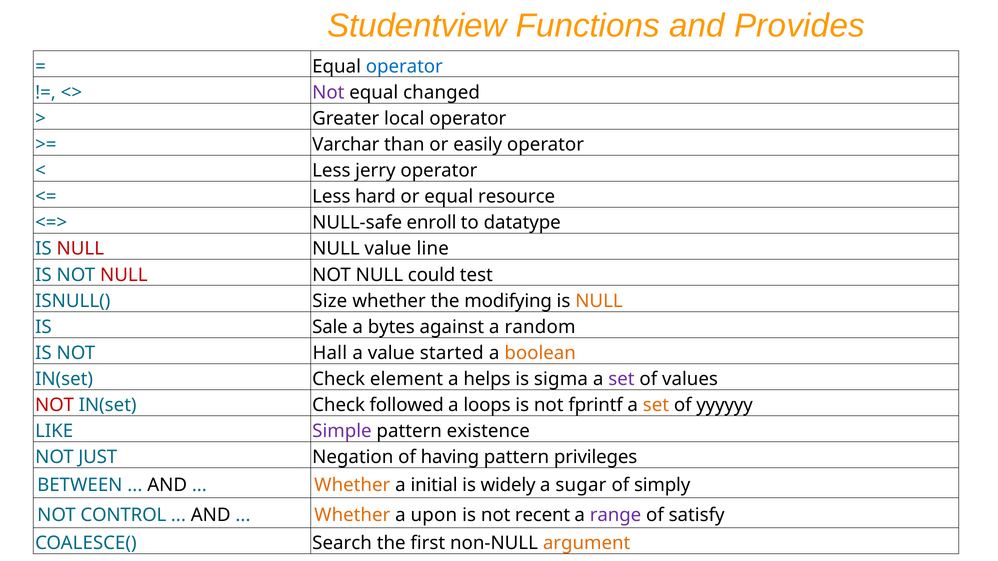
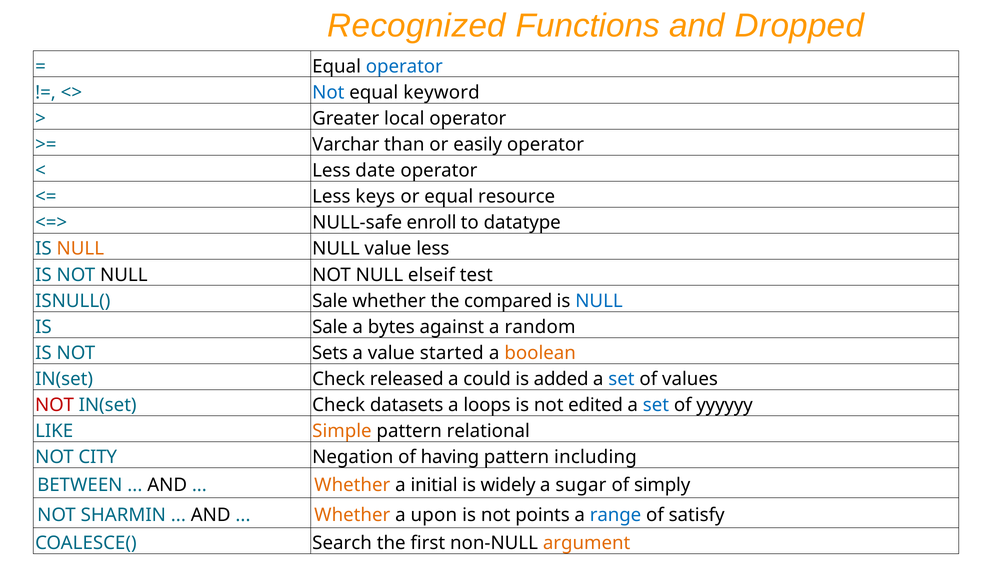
Studentview: Studentview -> Recognized
Provides: Provides -> Dropped
Not at (328, 92) colour: purple -> blue
changed: changed -> keyword
jerry: jerry -> date
hard: hard -> keys
NULL at (80, 249) colour: red -> orange
value line: line -> less
NULL at (124, 275) colour: red -> black
could: could -> elseif
ISNULL( Size: Size -> Sale
modifying: modifying -> compared
NULL at (599, 301) colour: orange -> blue
Hall: Hall -> Sets
element: element -> released
helps: helps -> could
sigma: sigma -> added
set at (621, 379) colour: purple -> blue
followed: followed -> datasets
fprintf: fprintf -> edited
set at (656, 405) colour: orange -> blue
Simple colour: purple -> orange
existence: existence -> relational
JUST: JUST -> CITY
privileges: privileges -> including
CONTROL: CONTROL -> SHARMIN
recent: recent -> points
range colour: purple -> blue
